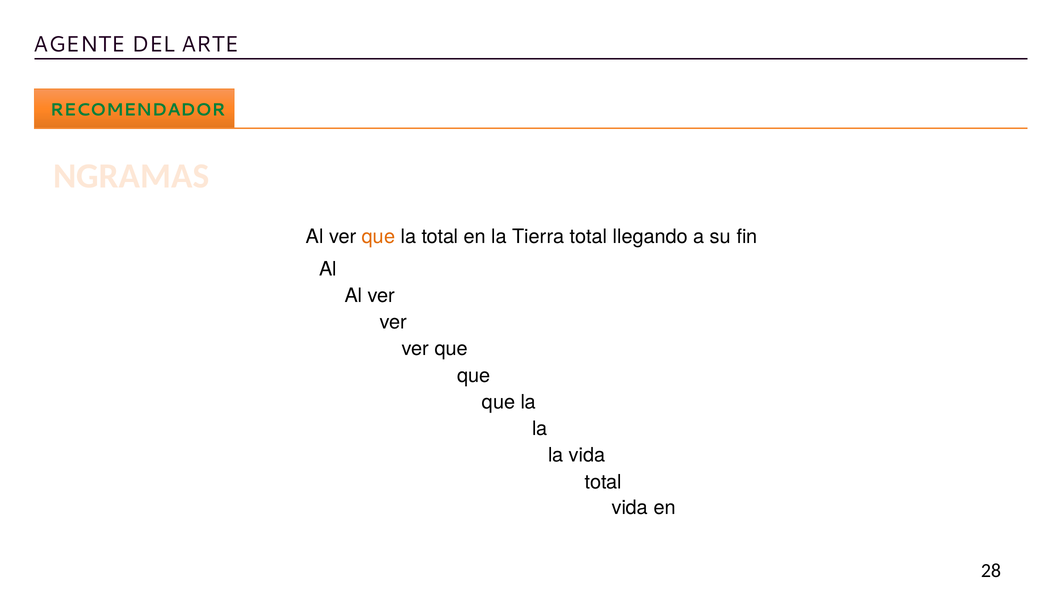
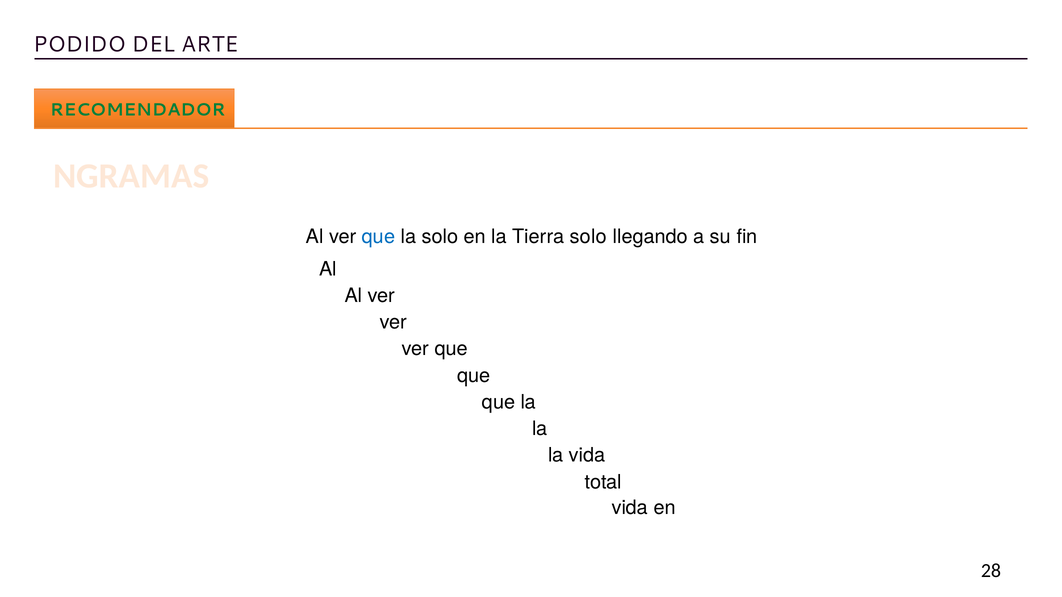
AGENTE: AGENTE -> PODIDO
que at (378, 237) colour: orange -> blue
la total: total -> solo
Tierra total: total -> solo
